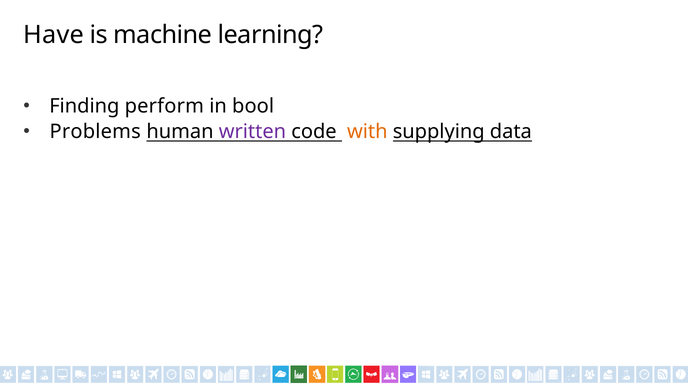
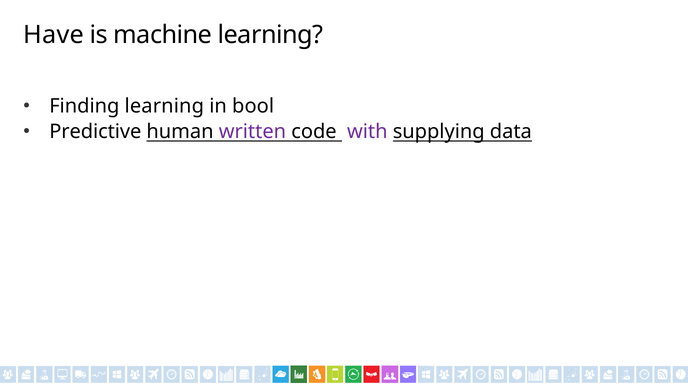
Finding perform: perform -> learning
Problems: Problems -> Predictive
with colour: orange -> purple
